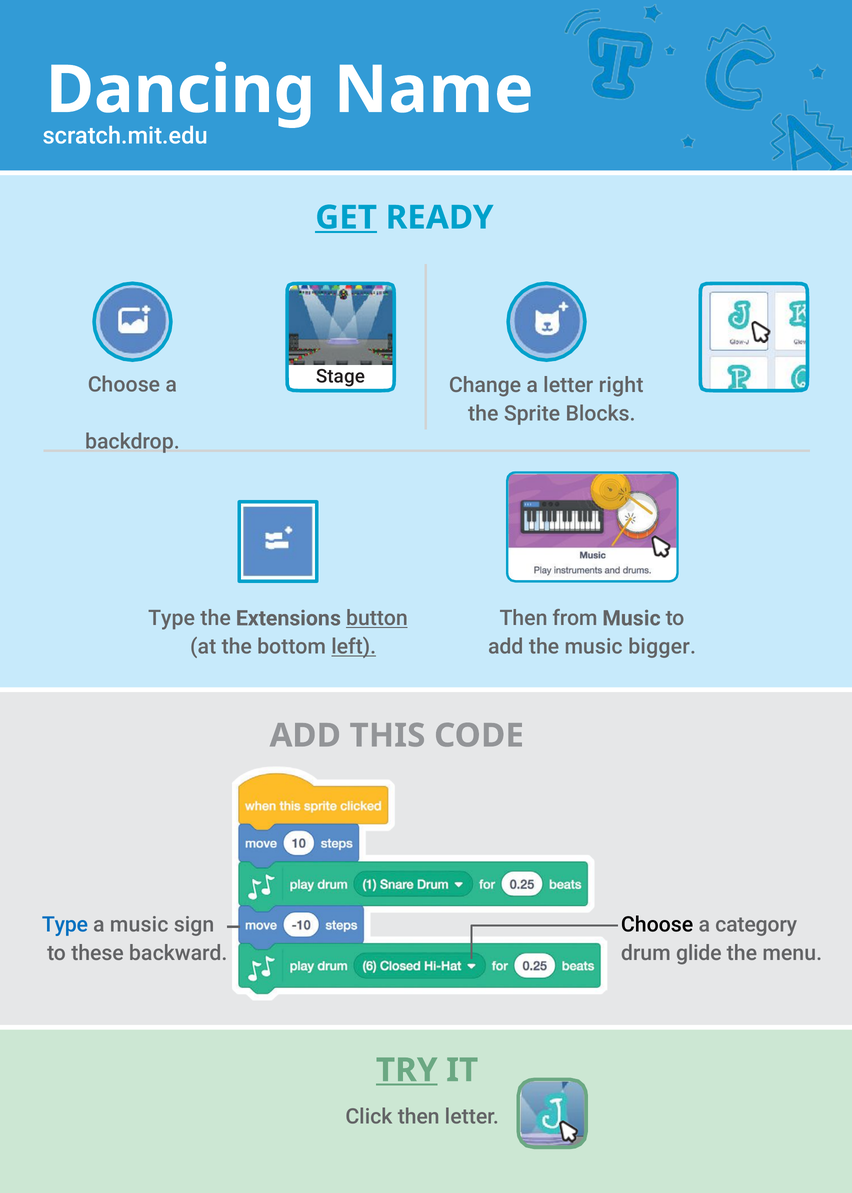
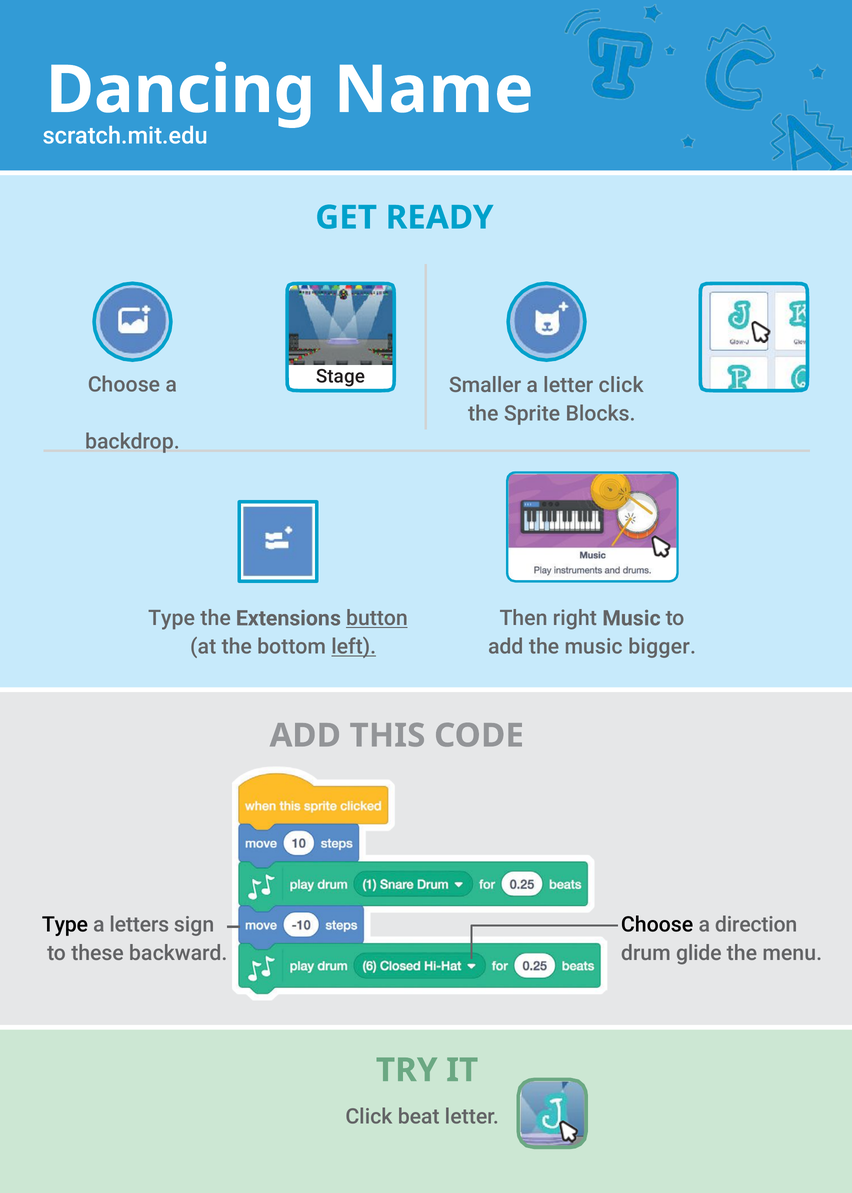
GET underline: present -> none
Change: Change -> Smaller
letter right: right -> click
from: from -> right
Type at (65, 925) colour: blue -> black
a music: music -> letters
category: category -> direction
TRY underline: present -> none
Click then: then -> beat
